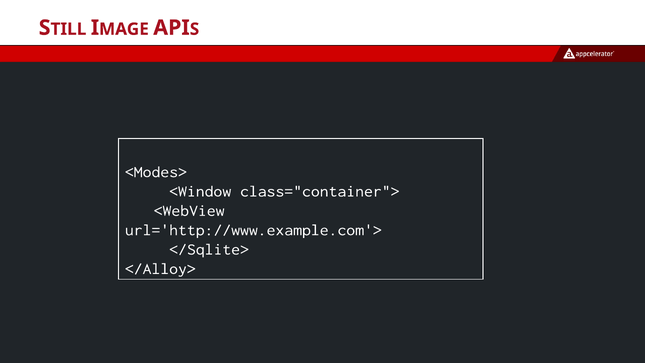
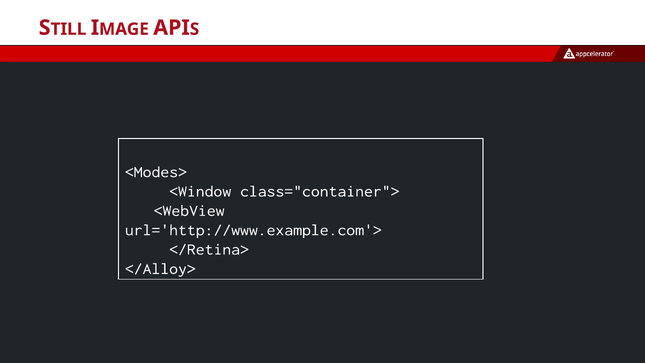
</Sqlite>: </Sqlite> -> </Retina>
